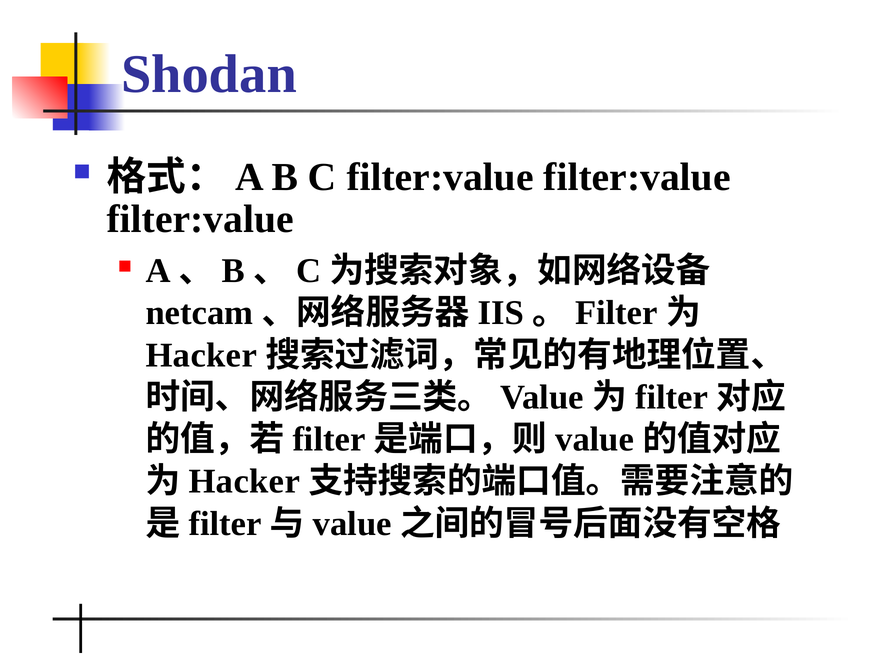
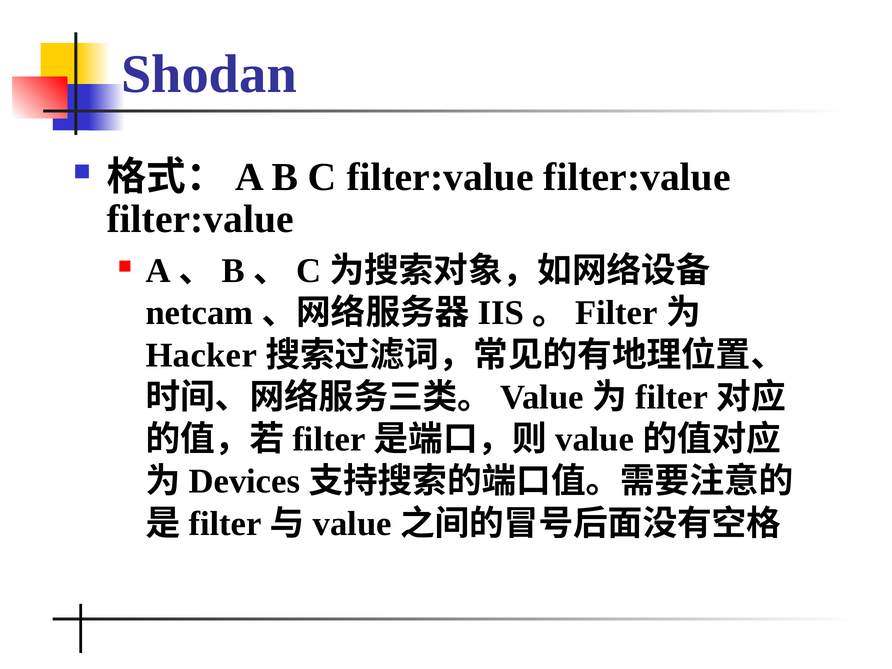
Hacker at (244, 481): Hacker -> Devices
